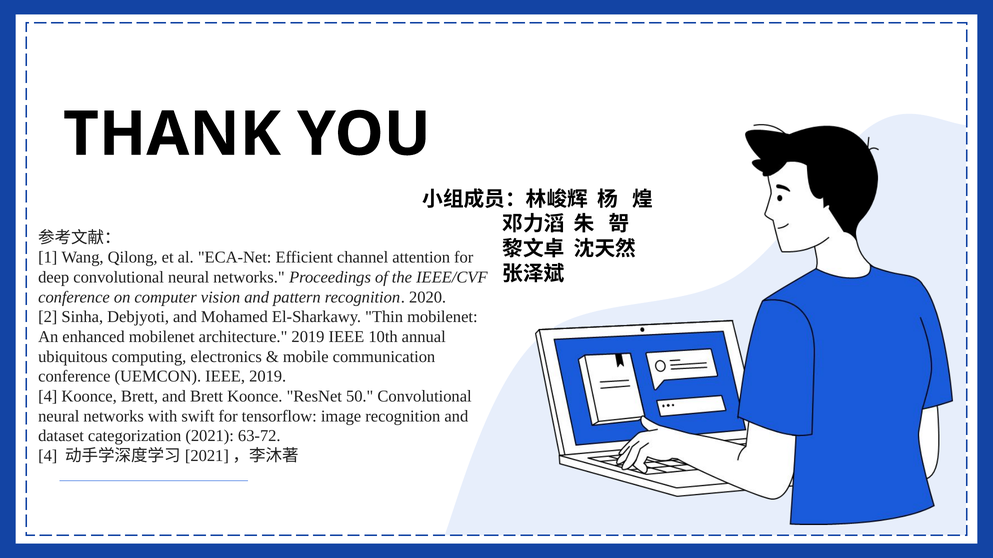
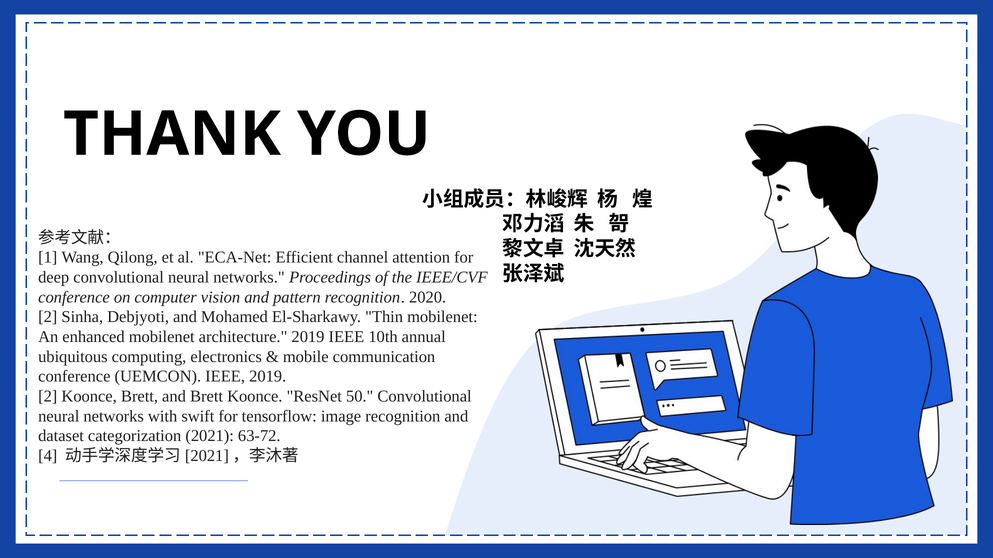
4 at (48, 397): 4 -> 2
